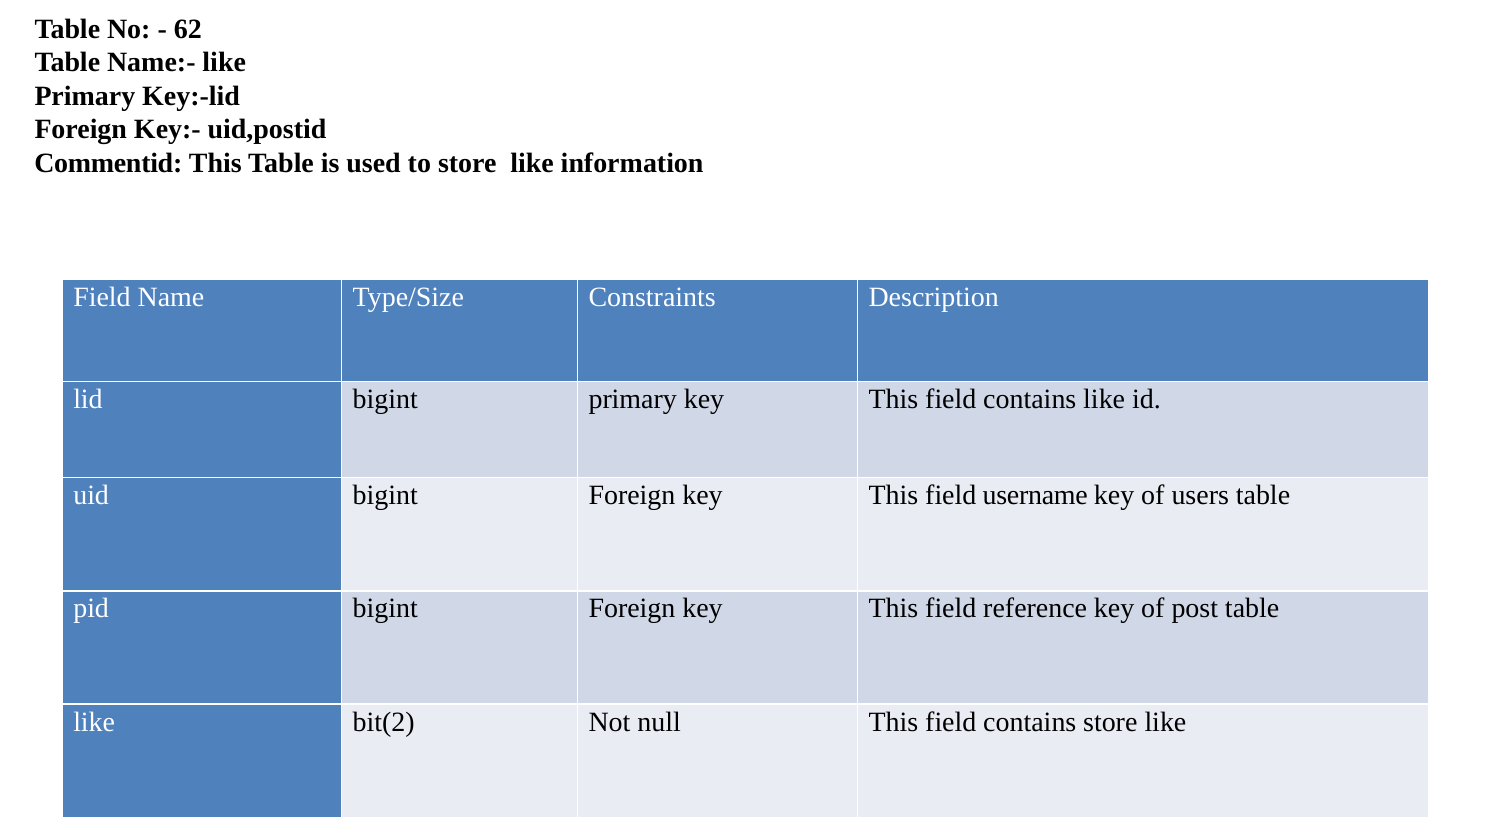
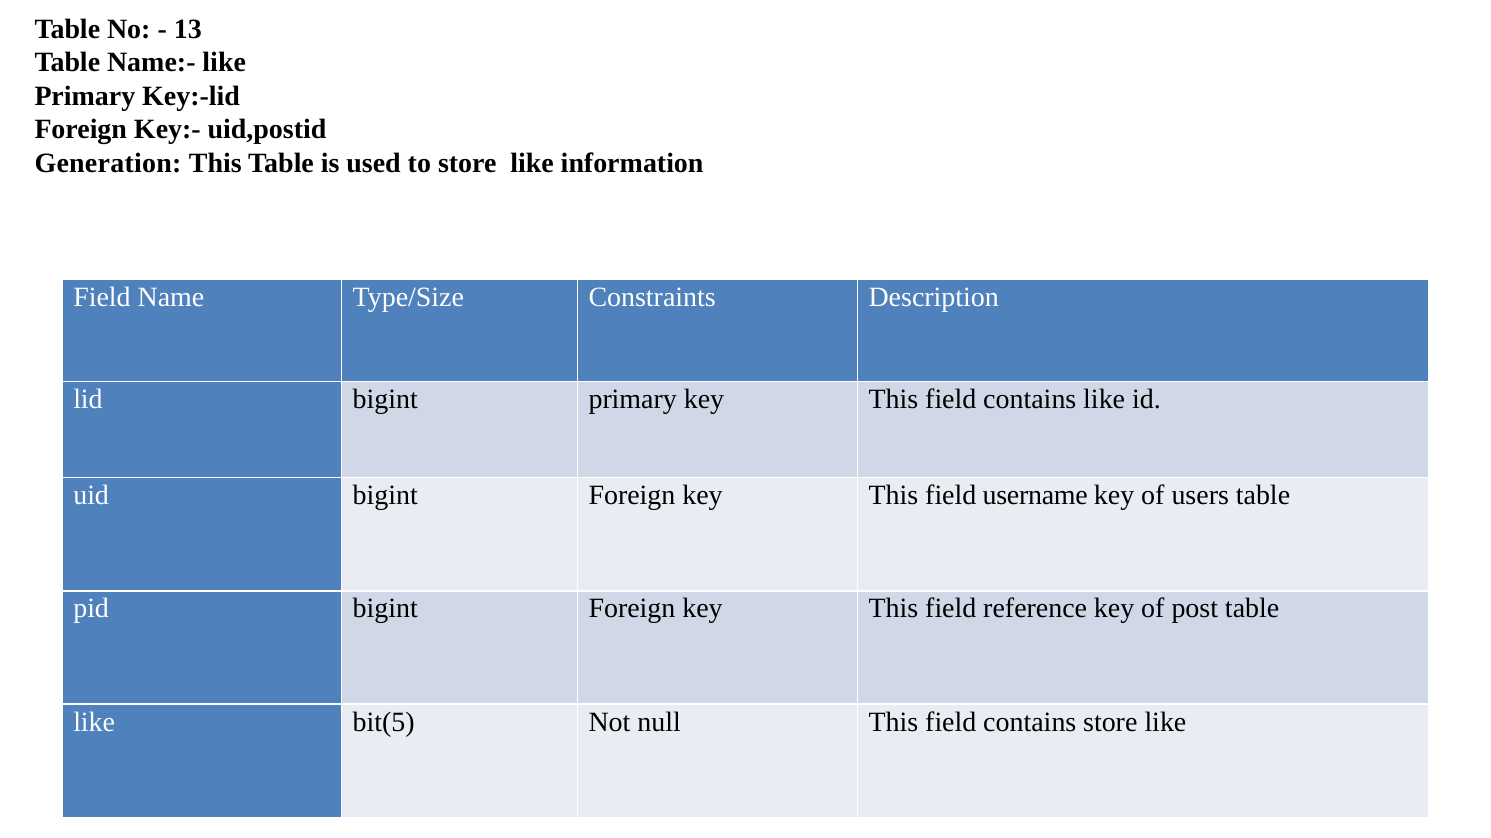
62: 62 -> 13
Commentid: Commentid -> Generation
bit(2: bit(2 -> bit(5
